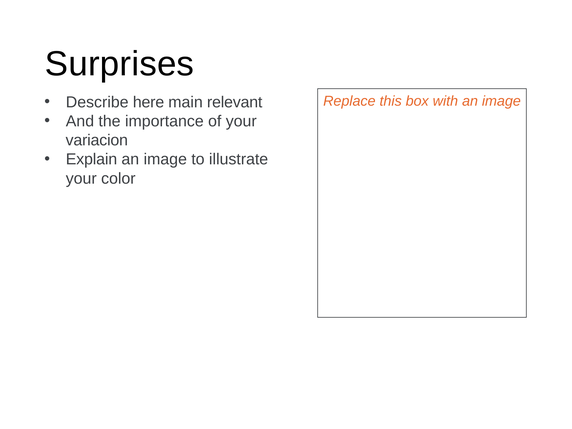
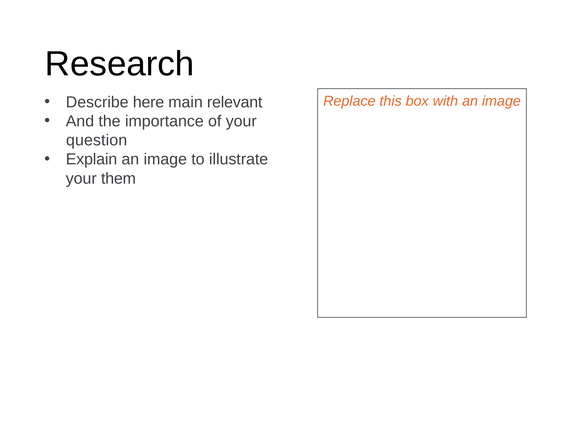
Surprises: Surprises -> Research
variacion: variacion -> question
color: color -> them
